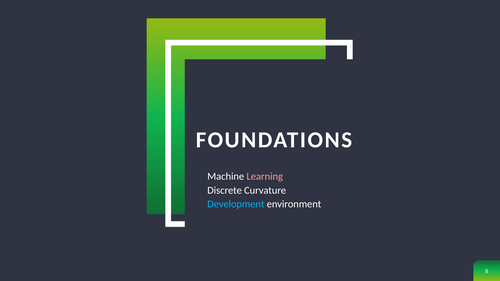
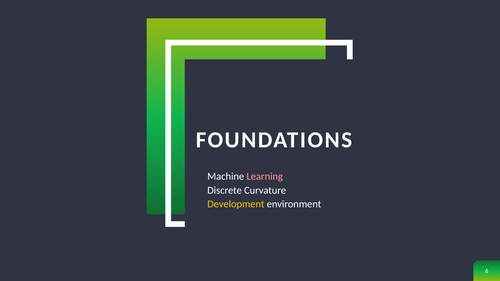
Development colour: light blue -> yellow
